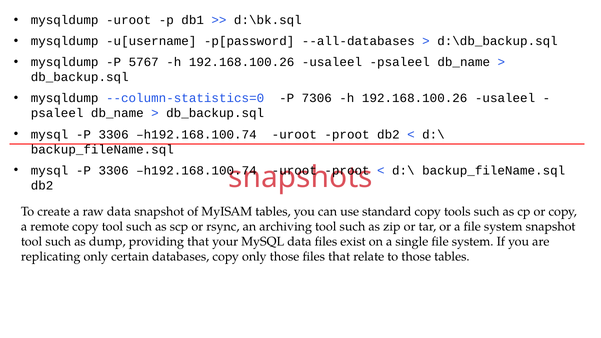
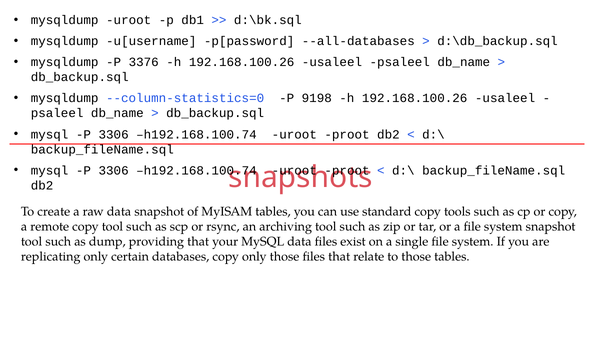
5767: 5767 -> 3376
7306: 7306 -> 9198
